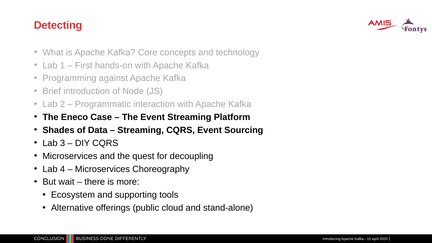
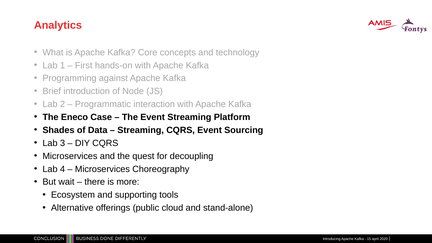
Detecting: Detecting -> Analytics
